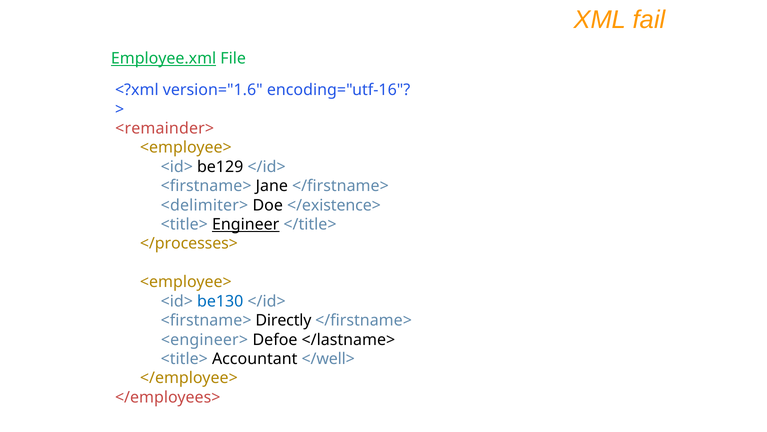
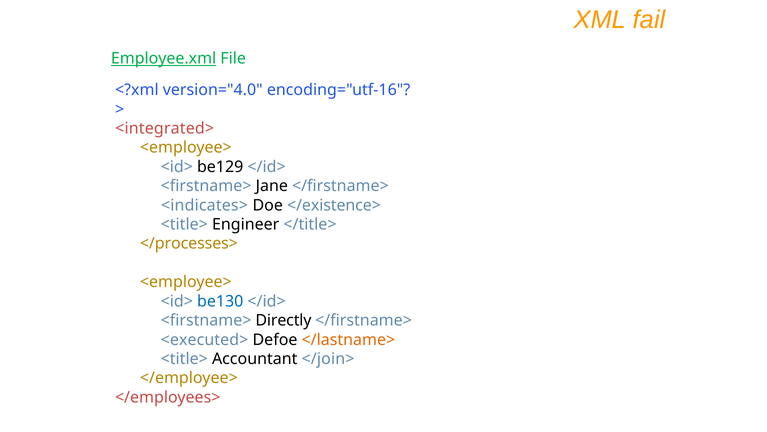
version="1.6: version="1.6 -> version="4.0
<remainder>: <remainder> -> <integrated>
<delimiter>: <delimiter> -> <indicates>
Engineer underline: present -> none
<engineer>: <engineer> -> <executed>
</lastname> colour: black -> orange
</well>: </well> -> </join>
